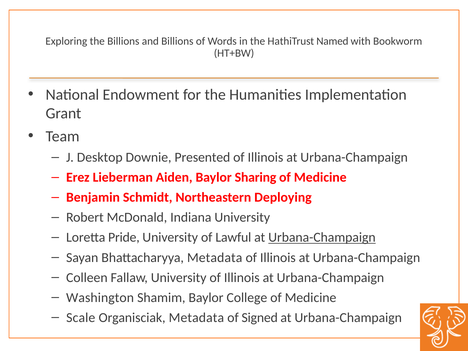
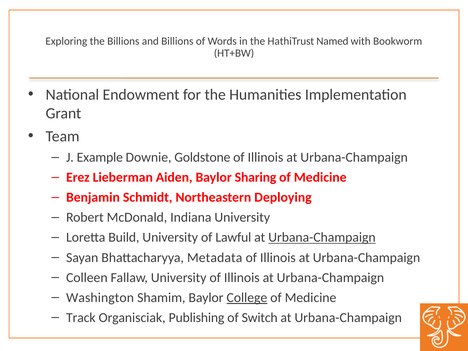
Desktop: Desktop -> Example
Presented: Presented -> Goldstone
Pride: Pride -> Build
College underline: none -> present
Scale: Scale -> Track
Organisciak Metadata: Metadata -> Publishing
Signed: Signed -> Switch
